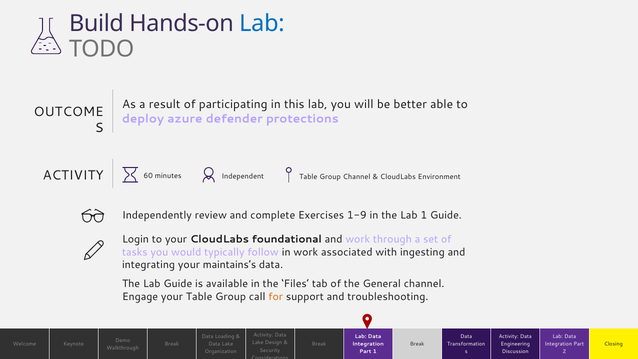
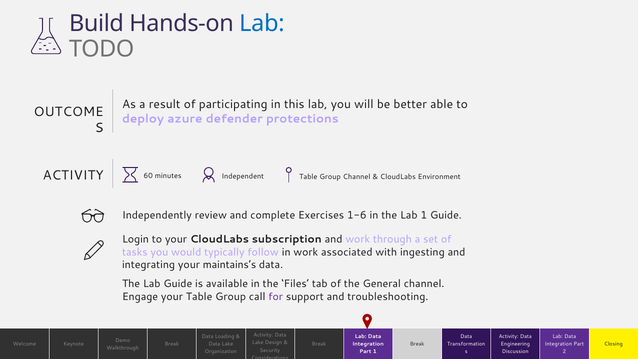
1-9: 1-9 -> 1-6
foundational: foundational -> subscription
for colour: orange -> purple
